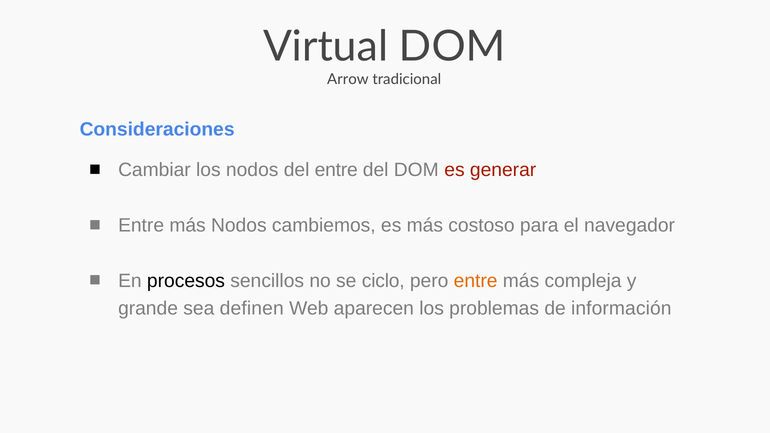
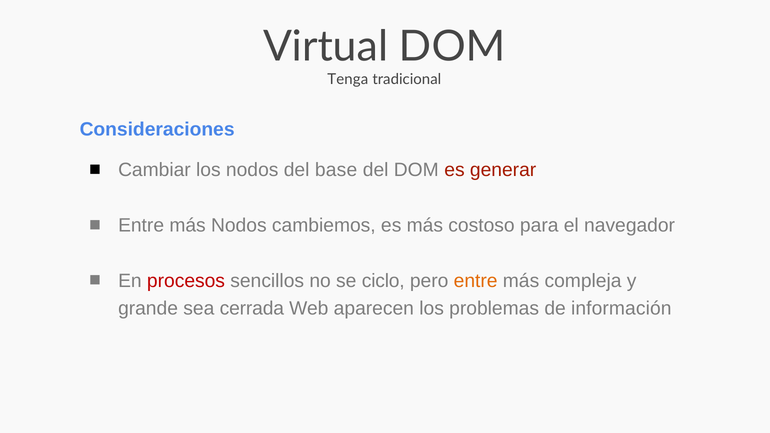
Arrow: Arrow -> Tenga
del entre: entre -> base
procesos colour: black -> red
definen: definen -> cerrada
